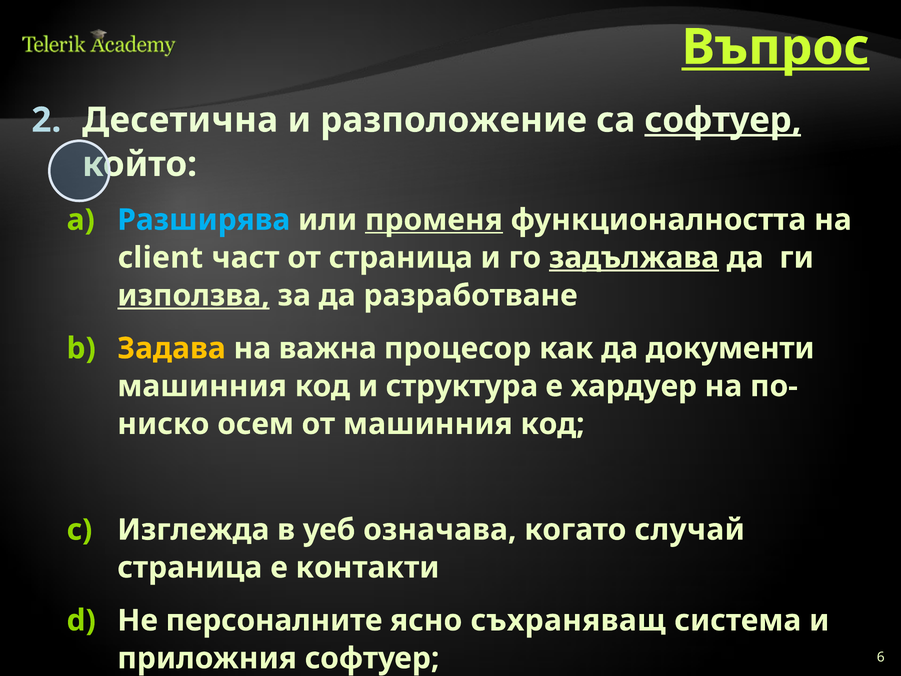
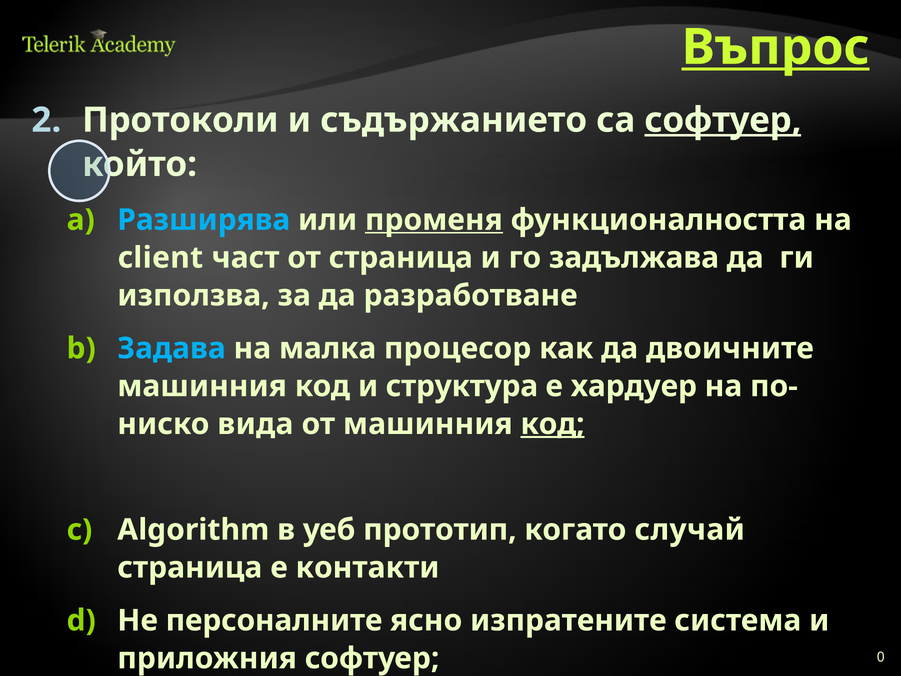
Десетична: Десетична -> Протоколи
разположение: разположение -> съдържанието
задължава underline: present -> none
използва underline: present -> none
Задава colour: yellow -> light blue
важна: важна -> малка
документи: документи -> двоичните
осем: осем -> вида
код at (553, 424) underline: none -> present
Изглежда: Изглежда -> Algorithm
означава: означава -> прототип
съхраняващ: съхраняващ -> изпратените
6: 6 -> 0
